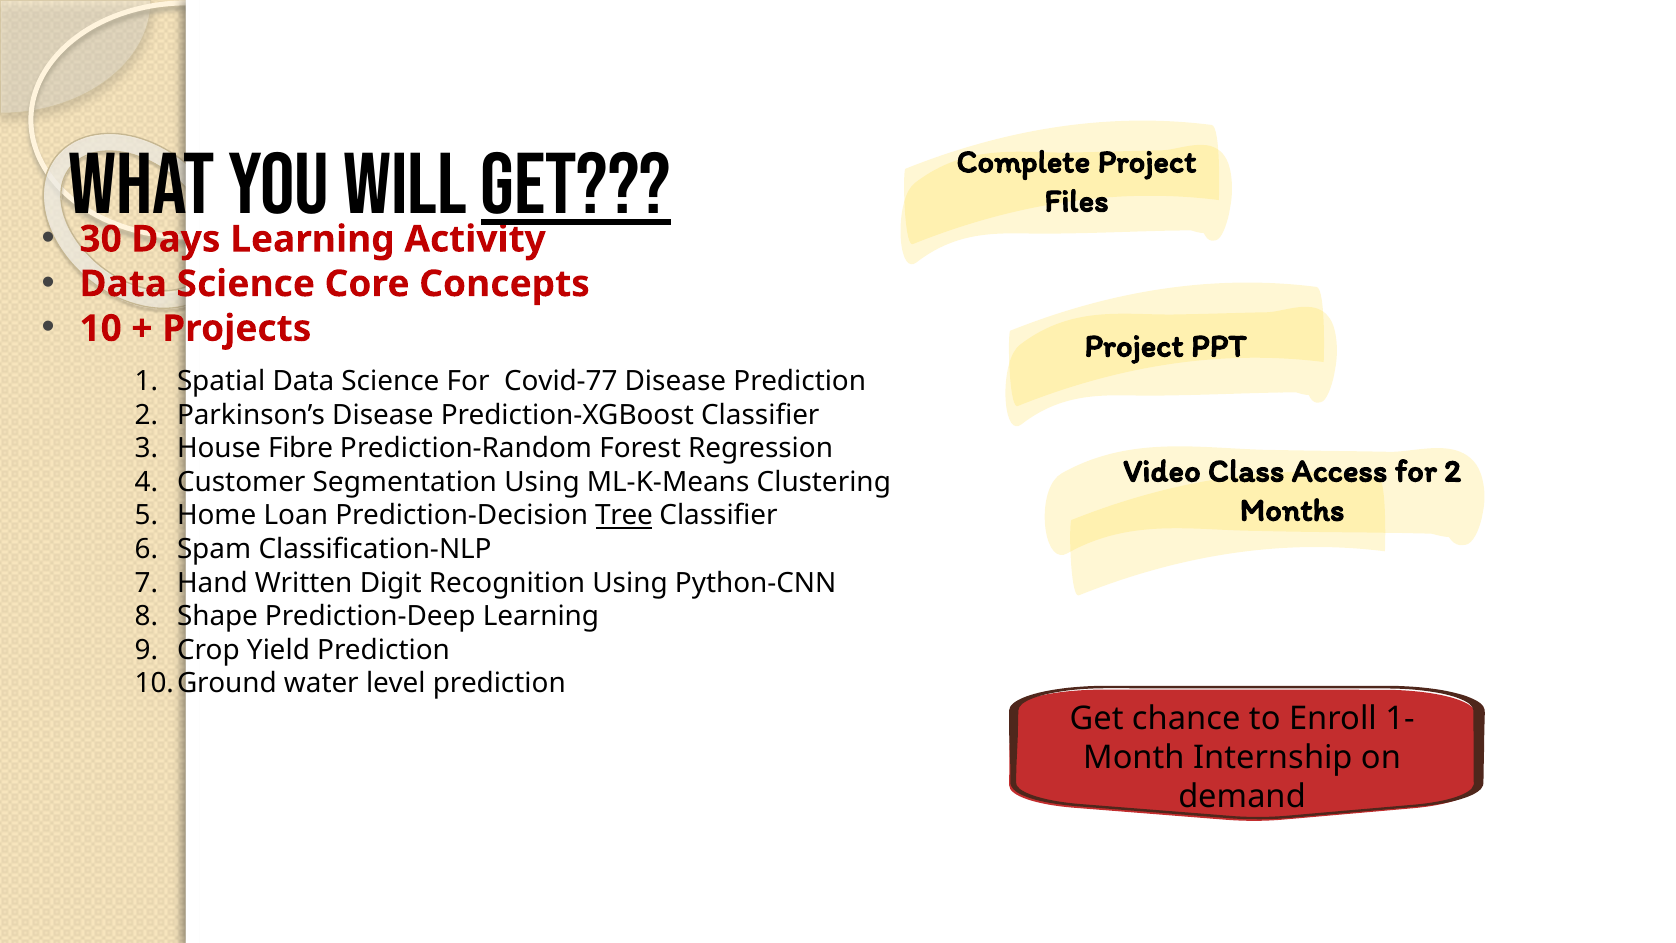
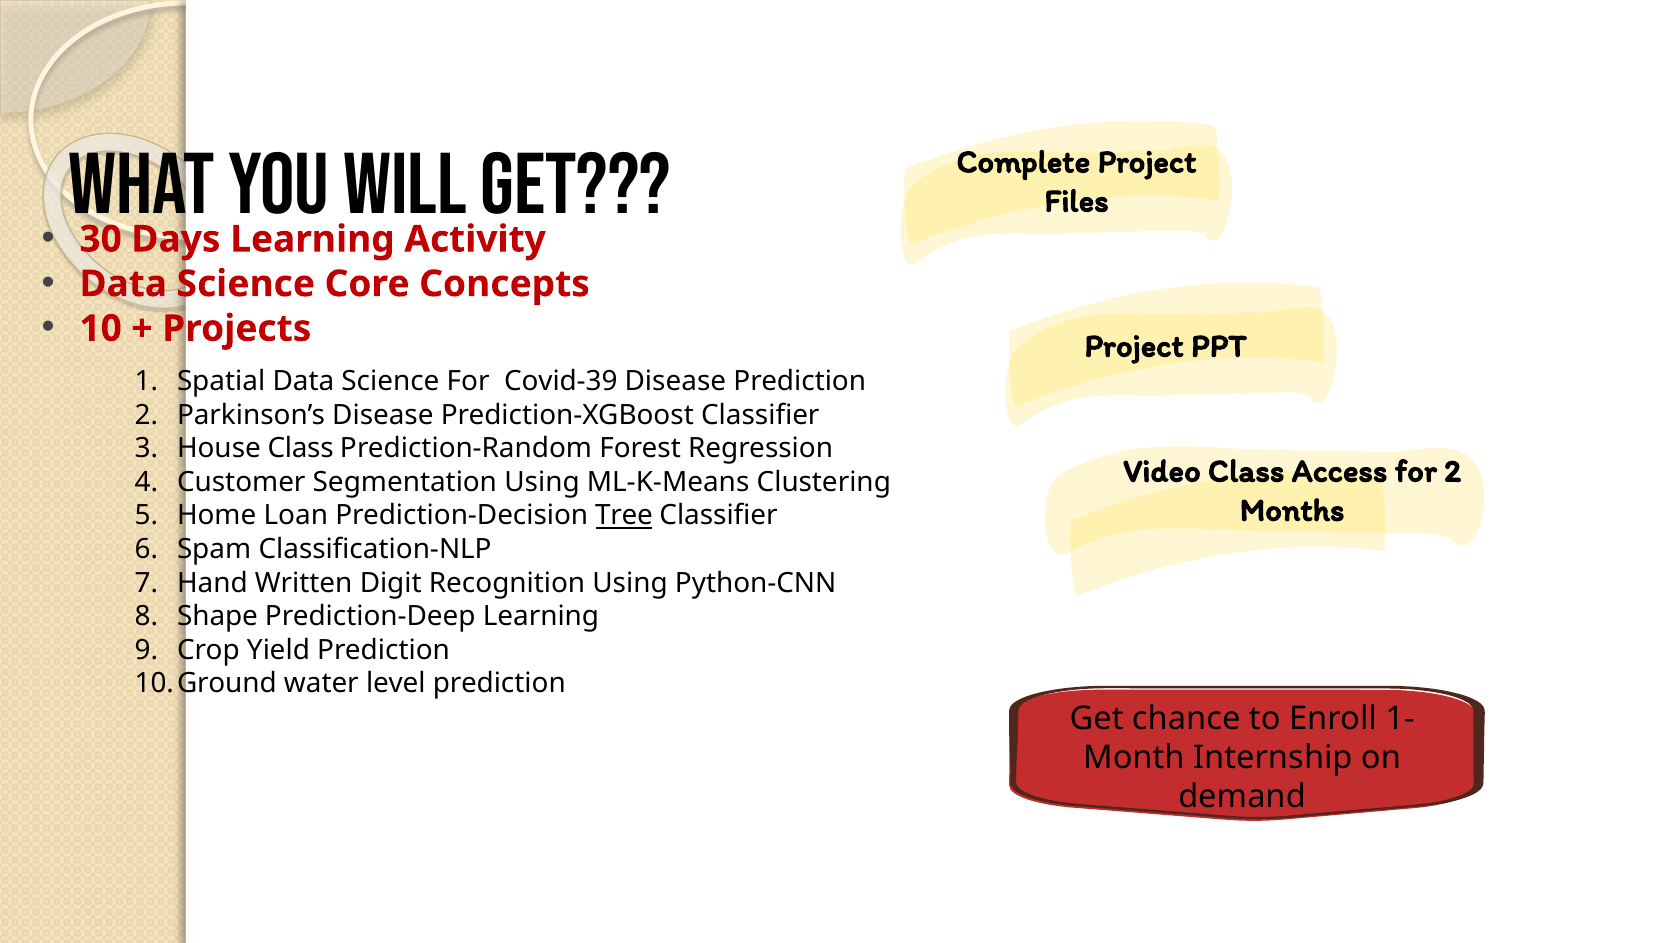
Get at (576, 185) underline: present -> none
Covid-77: Covid-77 -> Covid-39
House Fibre: Fibre -> Class
